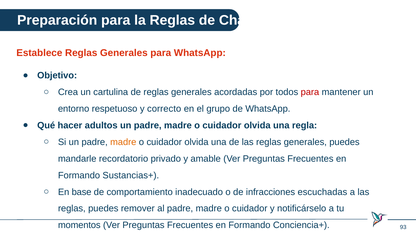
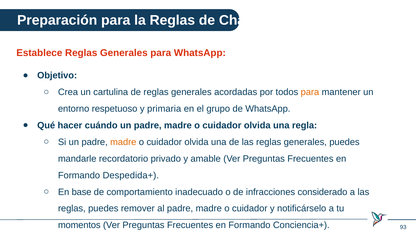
para at (310, 92) colour: red -> orange
correcto: correcto -> primaria
adultos: adultos -> cuándo
Sustancias+: Sustancias+ -> Despedida+
escuchadas: escuchadas -> considerado
